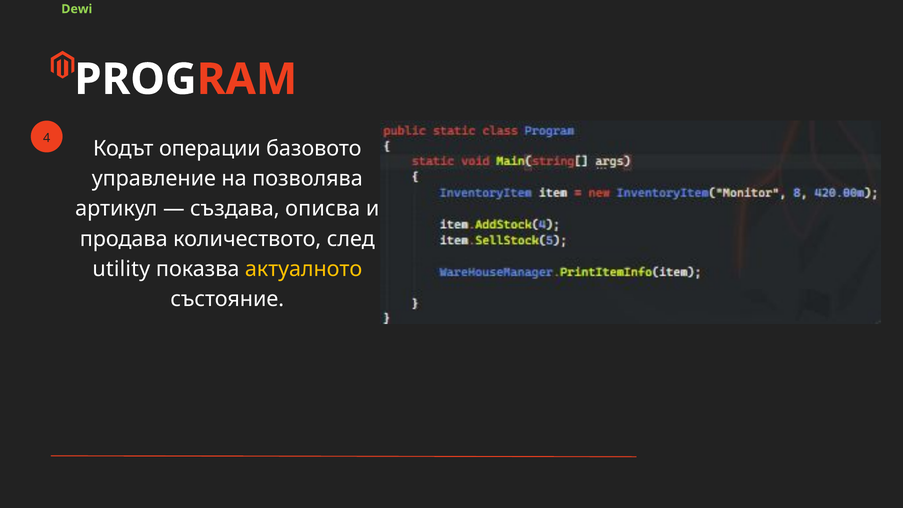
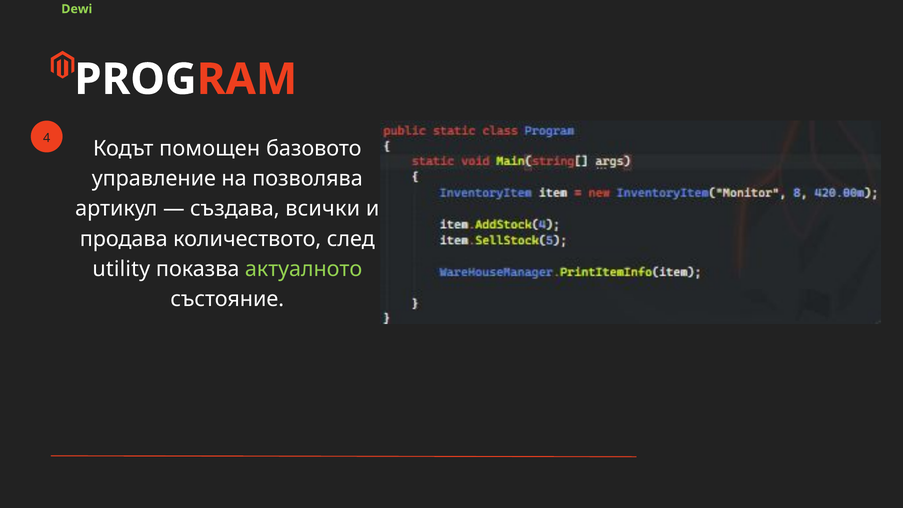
операции: операции -> помощен
описва: описва -> всички
актуалното colour: yellow -> light green
